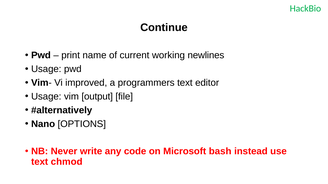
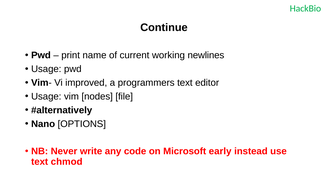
output: output -> nodes
bash: bash -> early
